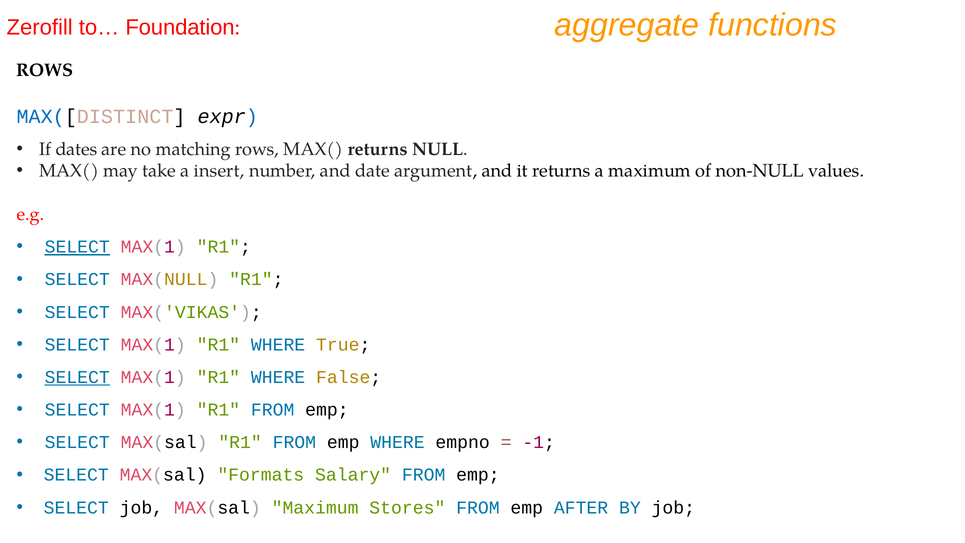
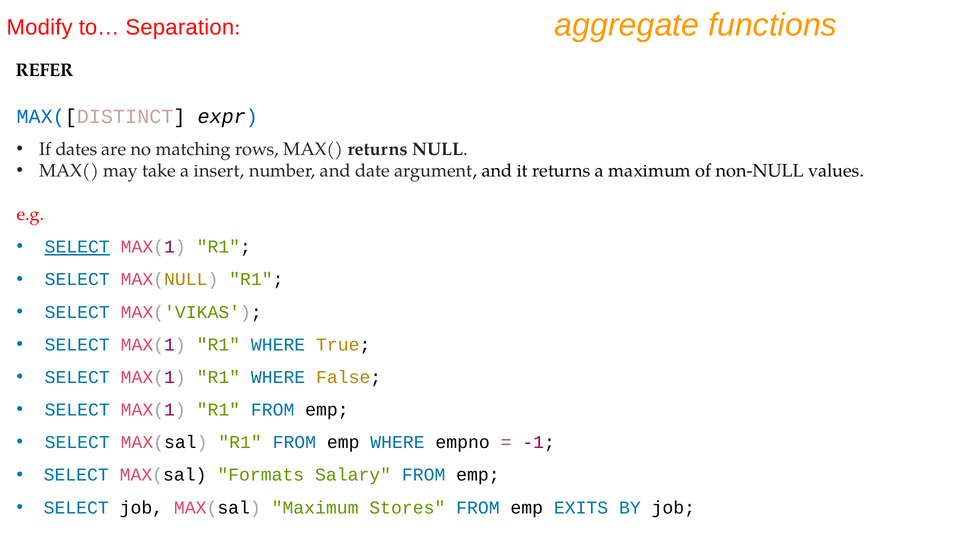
Zerofill: Zerofill -> Modify
Foundation: Foundation -> Separation
ROWS at (45, 70): ROWS -> REFER
SELECT at (77, 377) underline: present -> none
AFTER: AFTER -> EXITS
